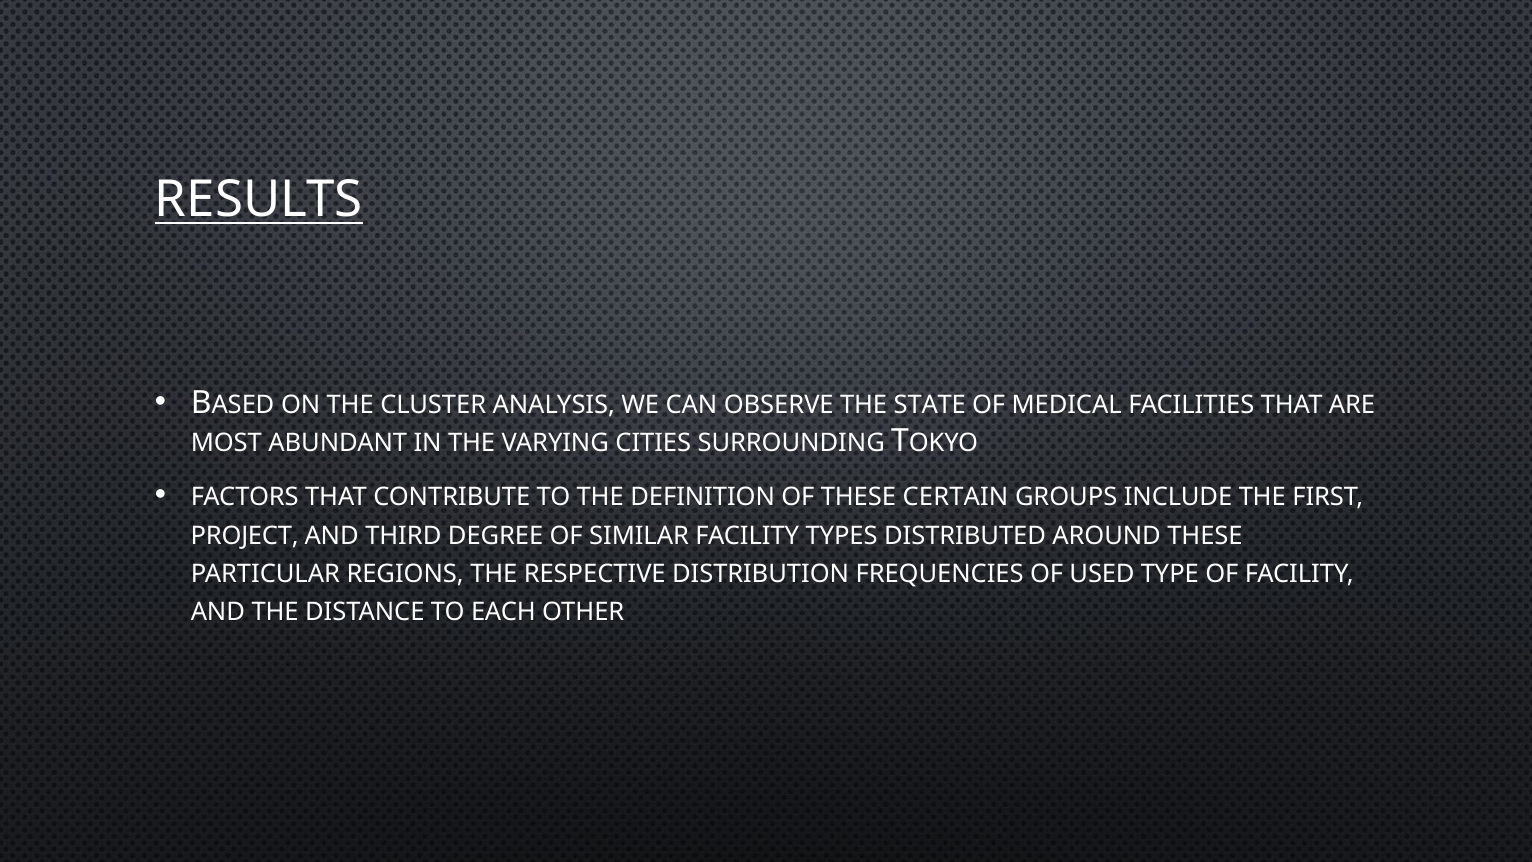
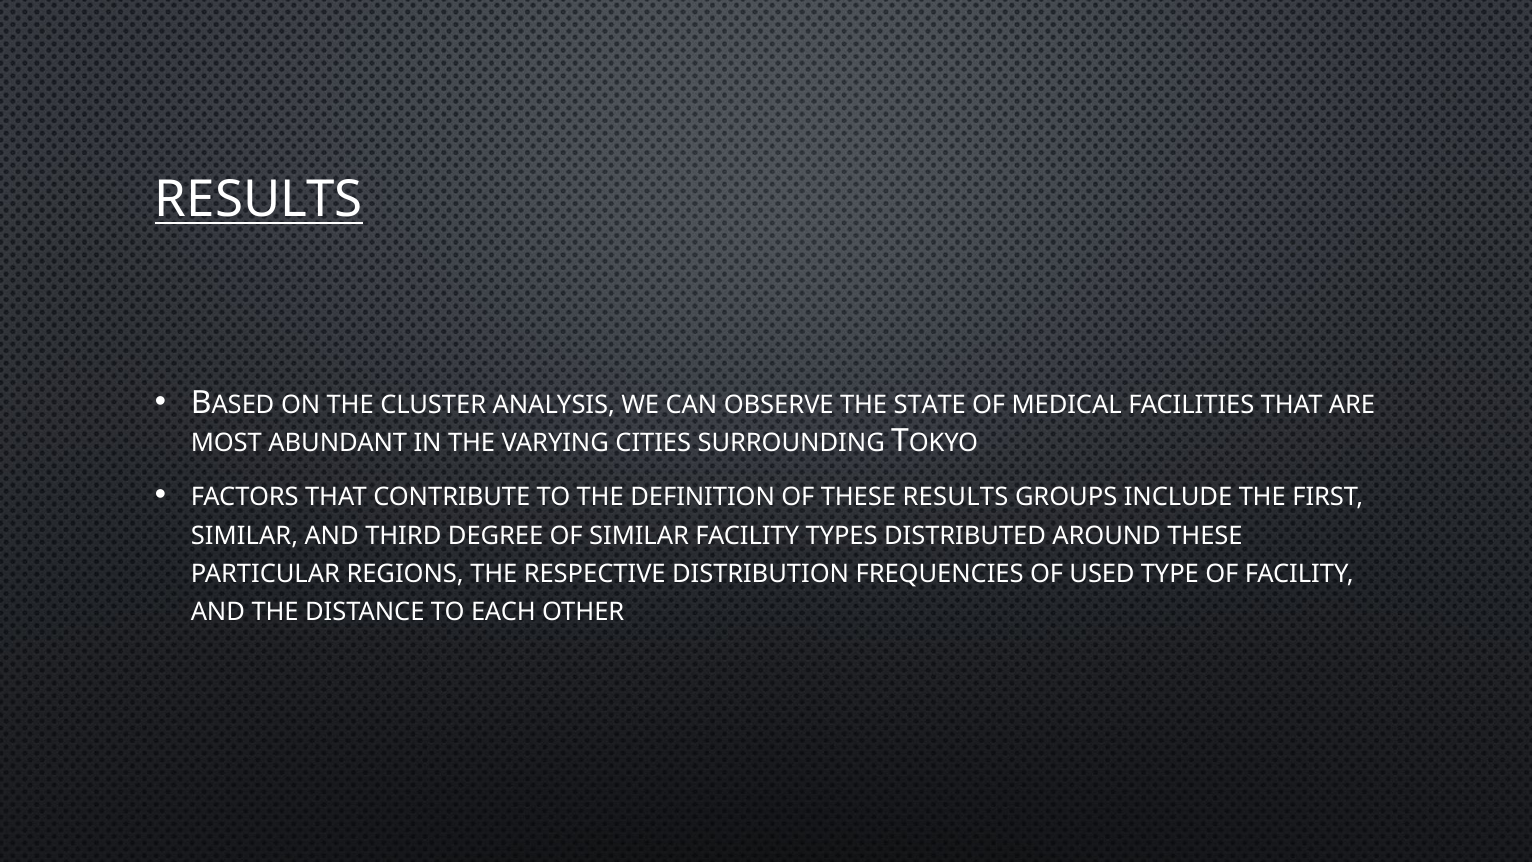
THESE CERTAIN: CERTAIN -> RESULTS
PROJECT at (245, 536): PROJECT -> SIMILAR
